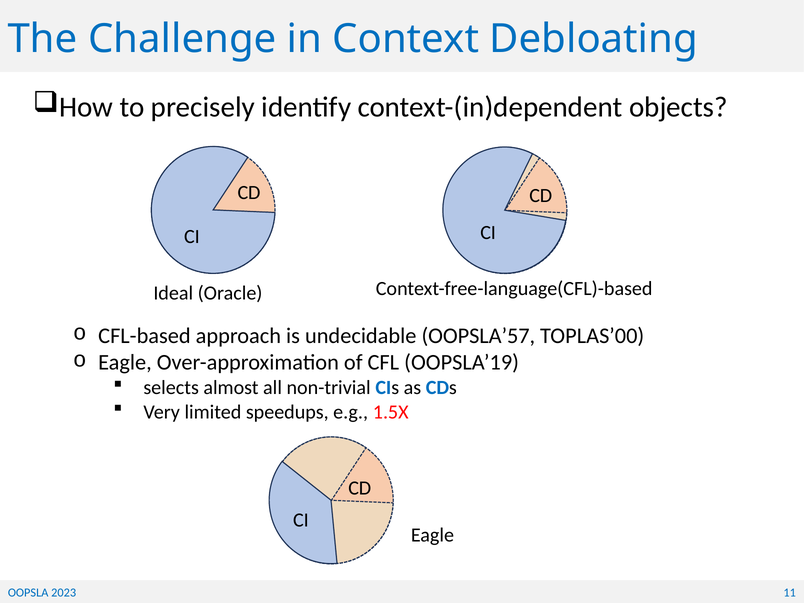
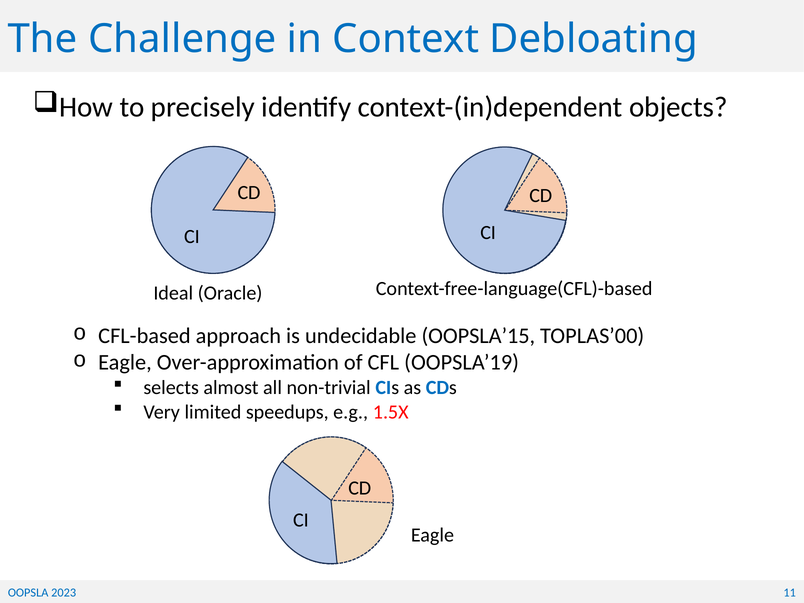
OOPSLA’57: OOPSLA’57 -> OOPSLA’15
